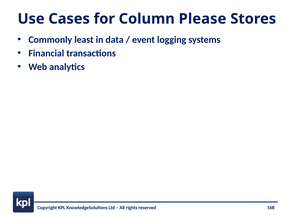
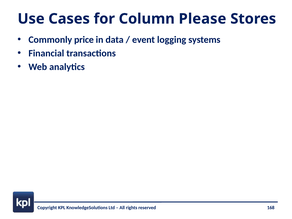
least: least -> price
